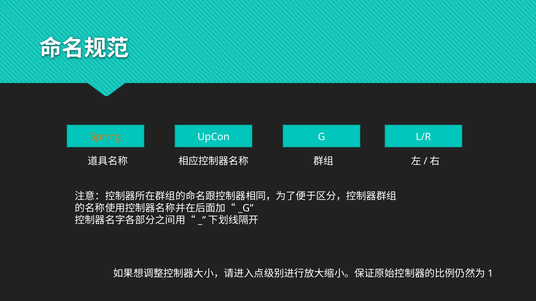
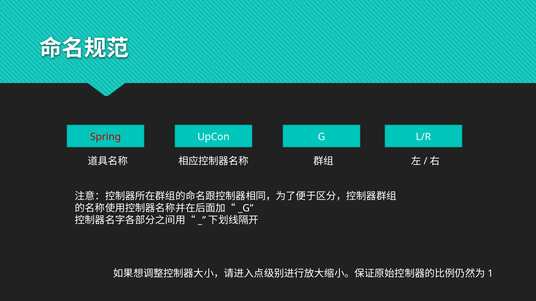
Spring colour: orange -> red
